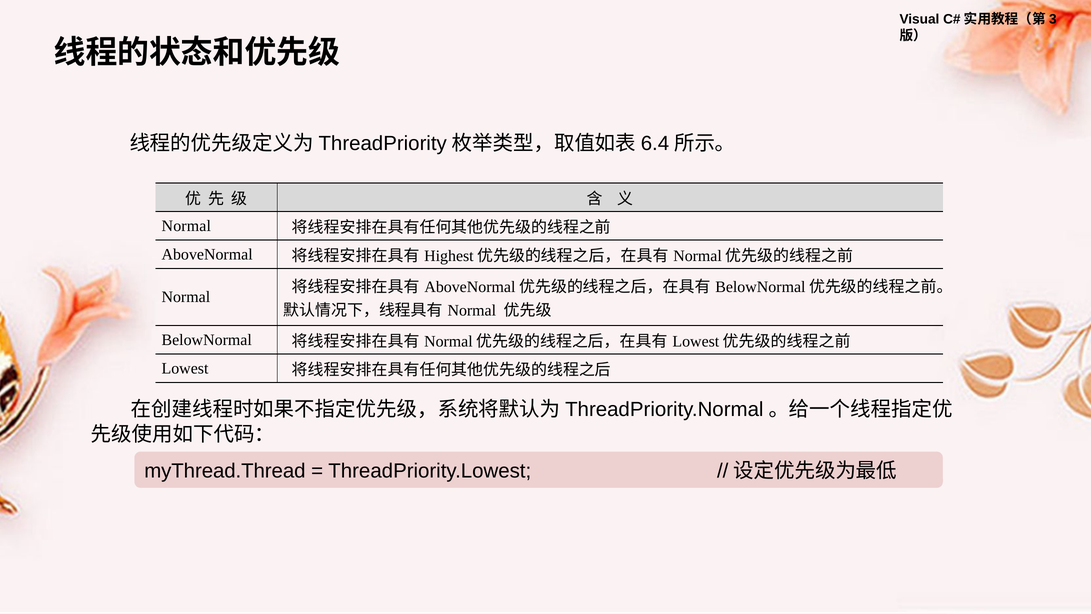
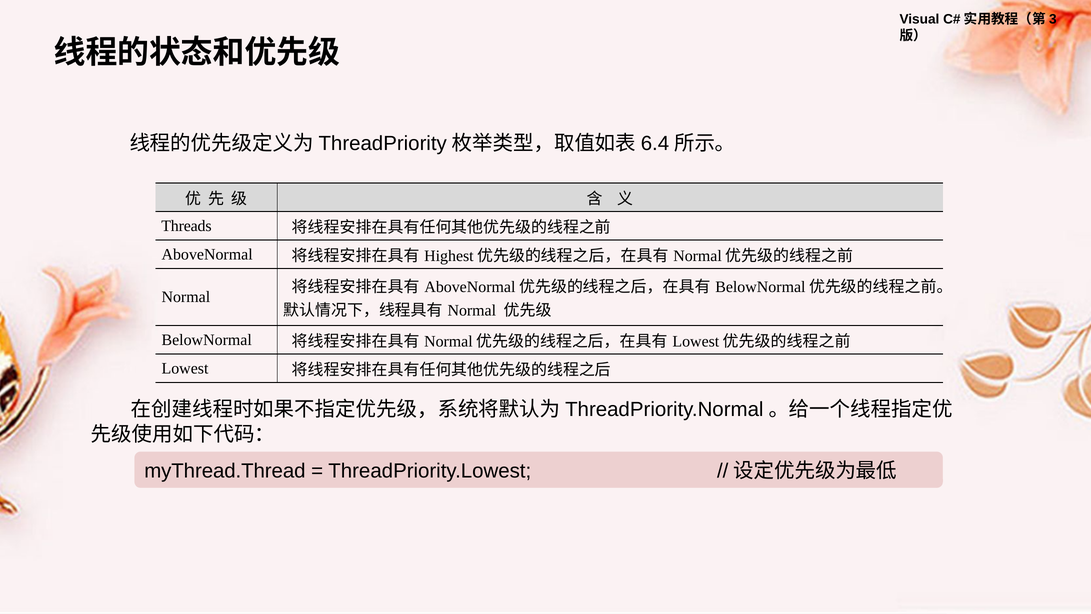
Normal at (186, 226): Normal -> Threads
